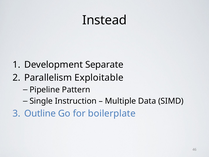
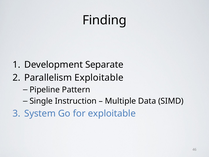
Instead: Instead -> Finding
Outline: Outline -> System
for boilerplate: boilerplate -> exploitable
